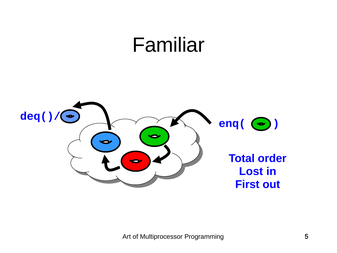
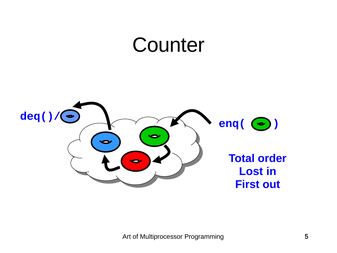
Familiar: Familiar -> Counter
